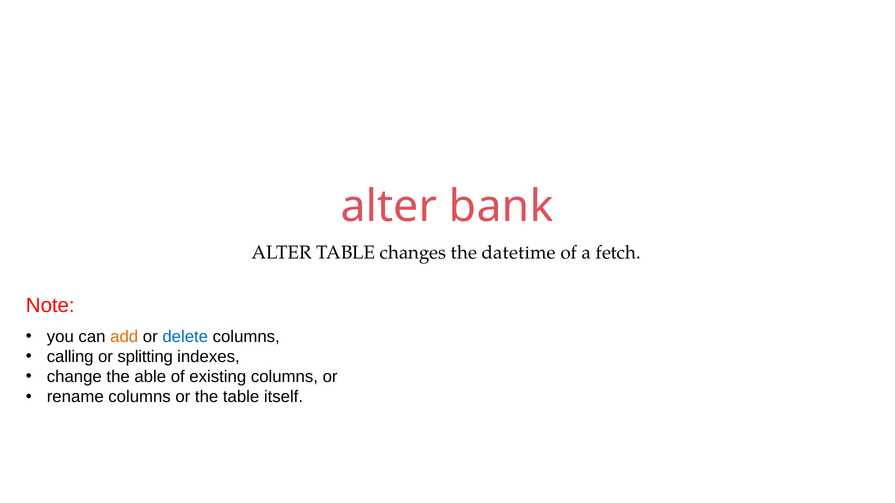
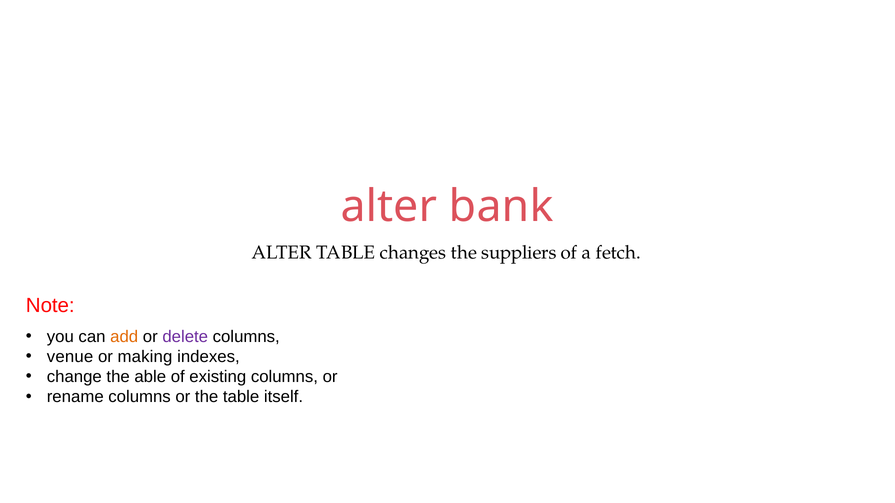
datetime: datetime -> suppliers
delete colour: blue -> purple
calling: calling -> venue
splitting: splitting -> making
